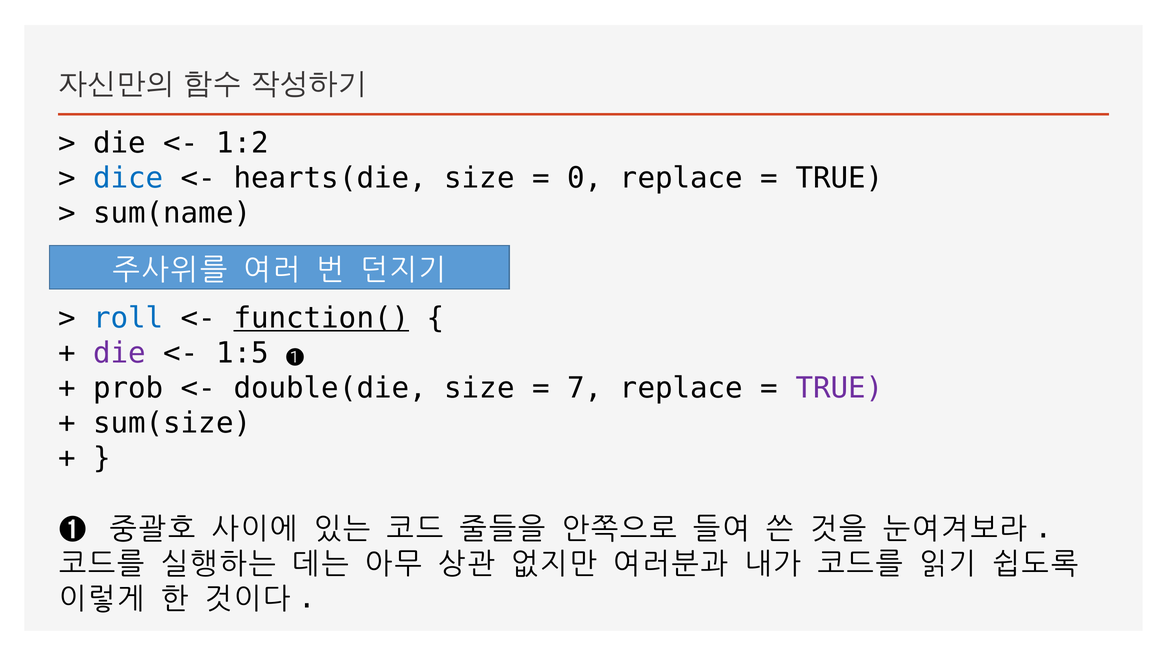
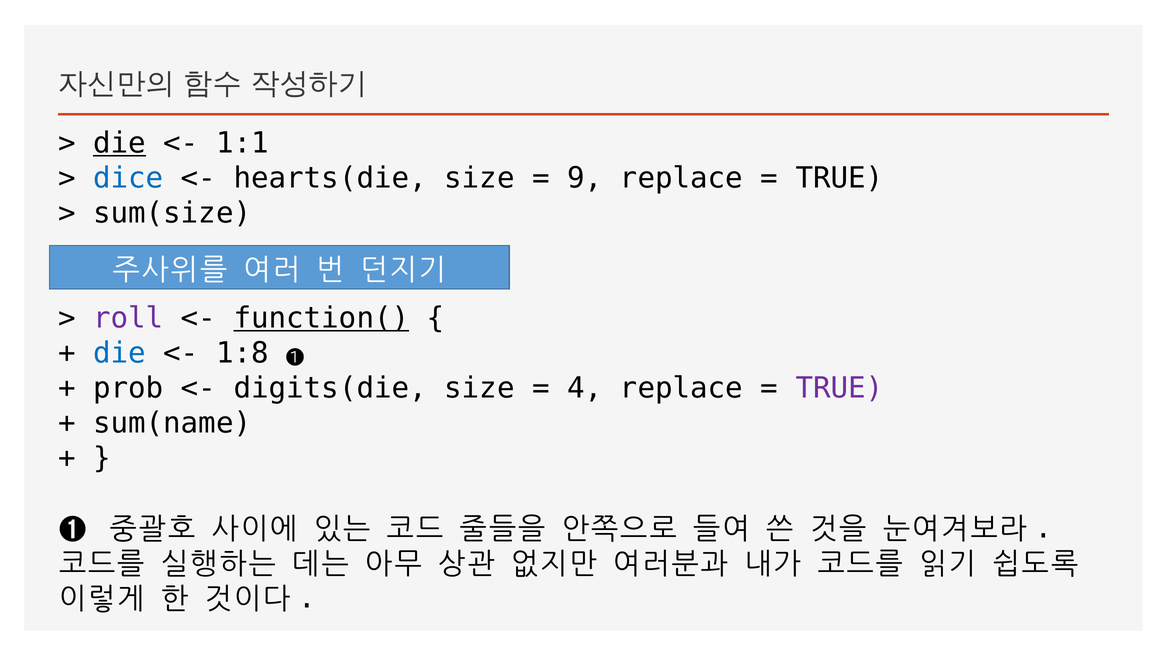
die at (119, 143) underline: none -> present
1:2: 1:2 -> 1:1
0: 0 -> 9
sum(name: sum(name -> sum(size
roll colour: blue -> purple
die at (119, 353) colour: purple -> blue
1:5: 1:5 -> 1:8
double(die: double(die -> digits(die
7: 7 -> 4
sum(size: sum(size -> sum(name
